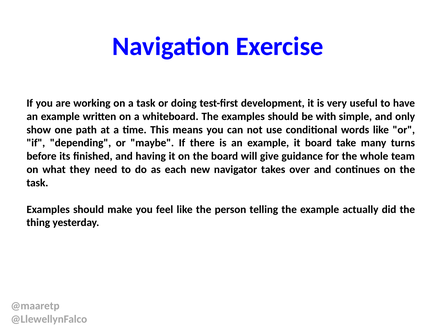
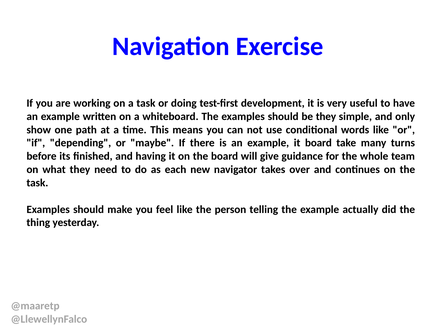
be with: with -> they
